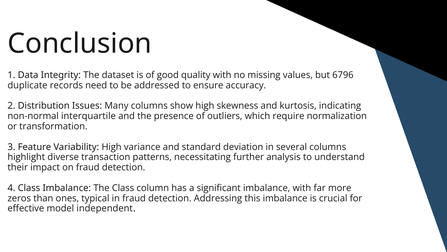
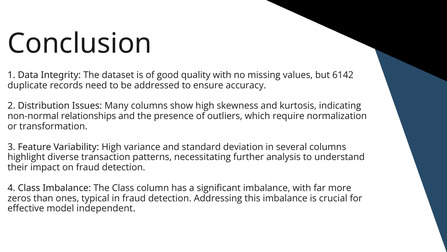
6796: 6796 -> 6142
interquartile: interquartile -> relationships
